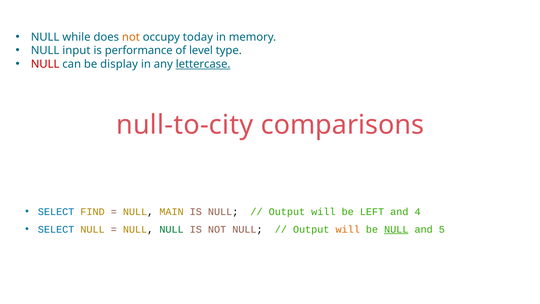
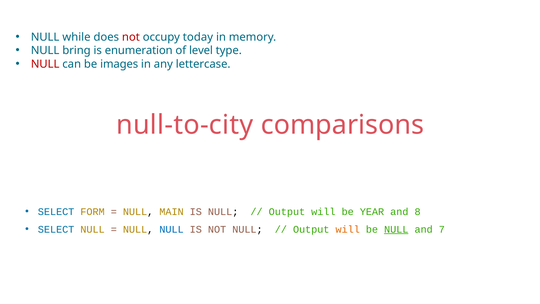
not at (131, 37) colour: orange -> red
input: input -> bring
performance: performance -> enumeration
display: display -> images
lettercase underline: present -> none
FIND: FIND -> FORM
LEFT: LEFT -> YEAR
4: 4 -> 8
NULL at (172, 229) colour: green -> blue
5: 5 -> 7
